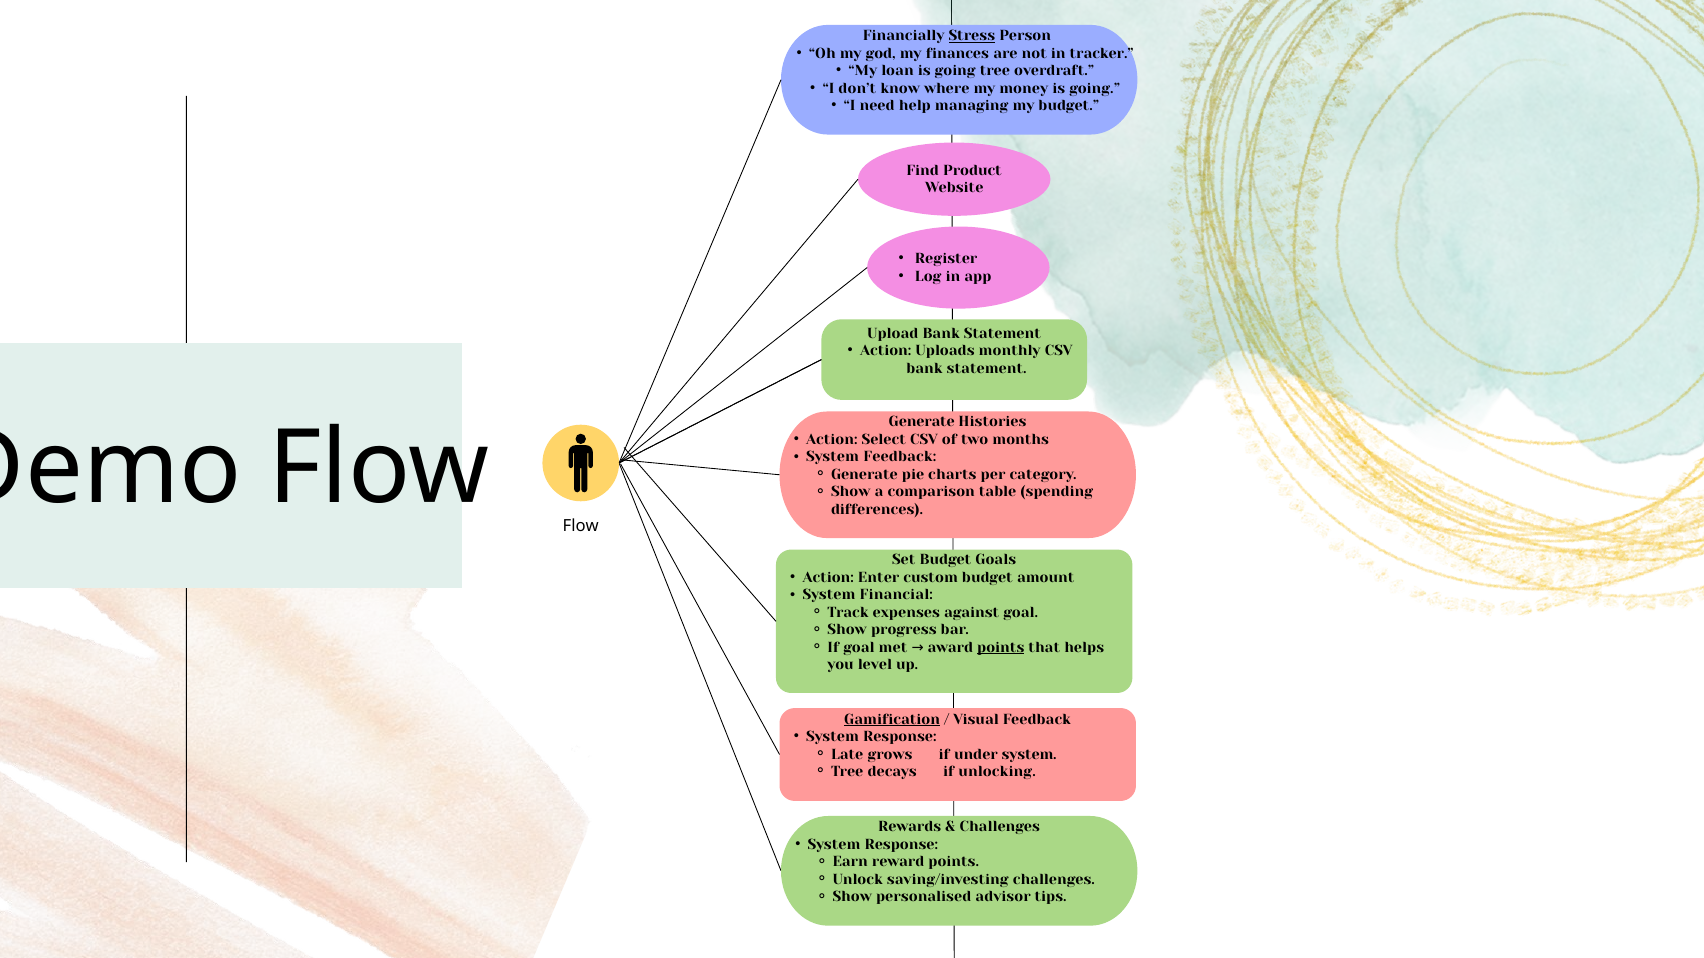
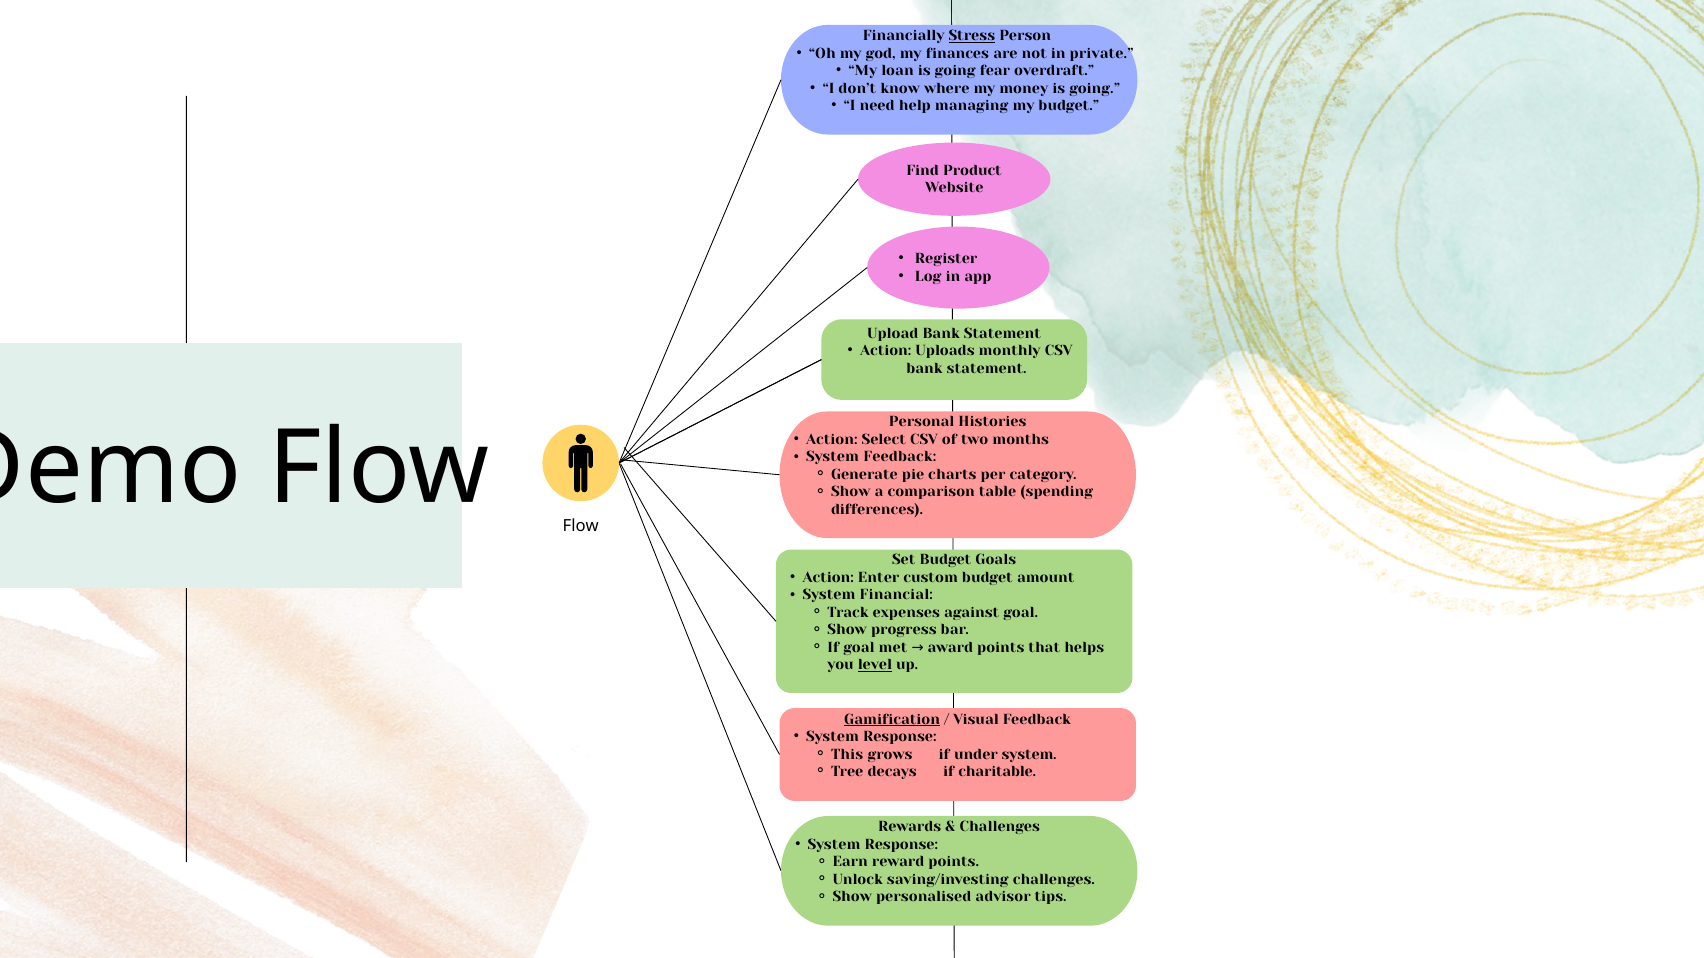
tracker: tracker -> private
going tree: tree -> fear
Generate at (922, 422): Generate -> Personal
points at (1001, 648) underline: present -> none
level underline: none -> present
Late: Late -> This
unlocking: unlocking -> charitable
